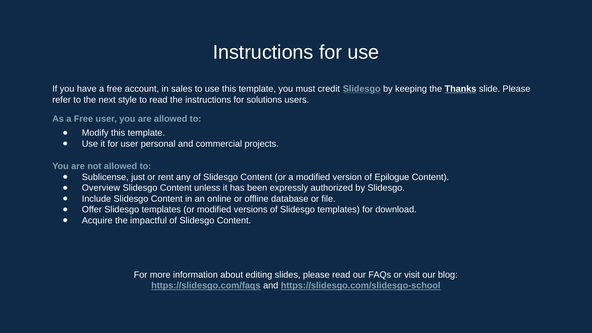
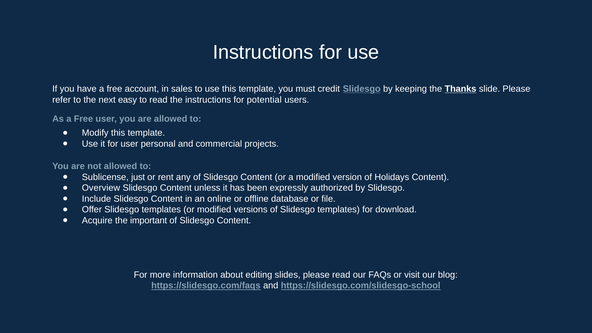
style: style -> easy
solutions: solutions -> potential
Epilogue: Epilogue -> Holidays
impactful: impactful -> important
